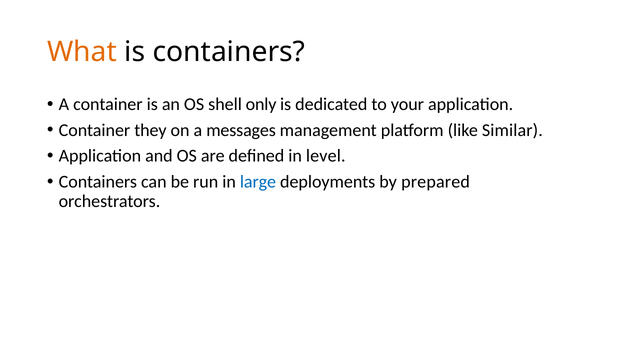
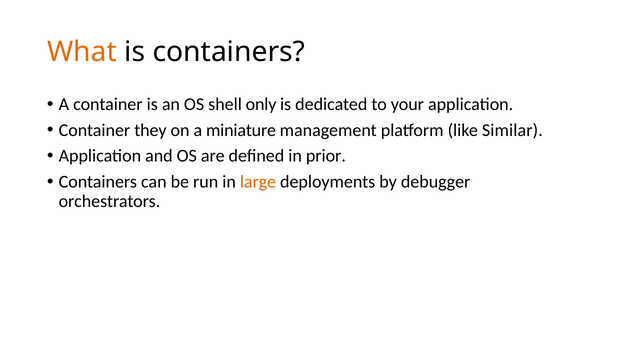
messages: messages -> miniature
level: level -> prior
large colour: blue -> orange
prepared: prepared -> debugger
